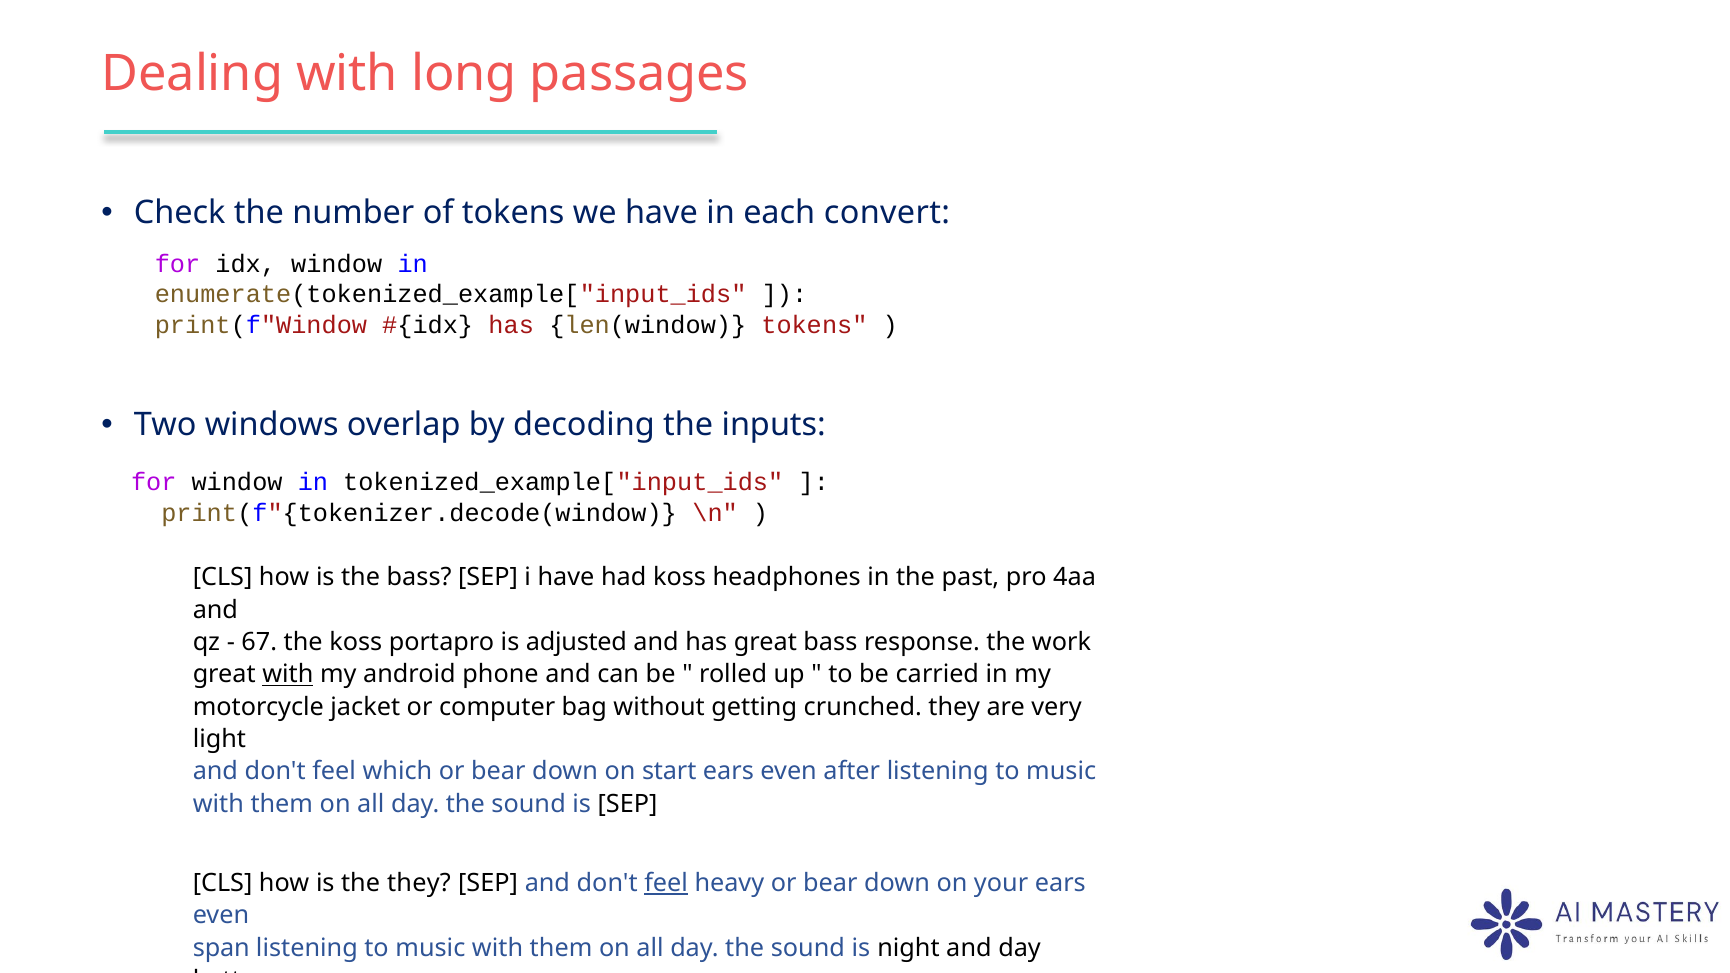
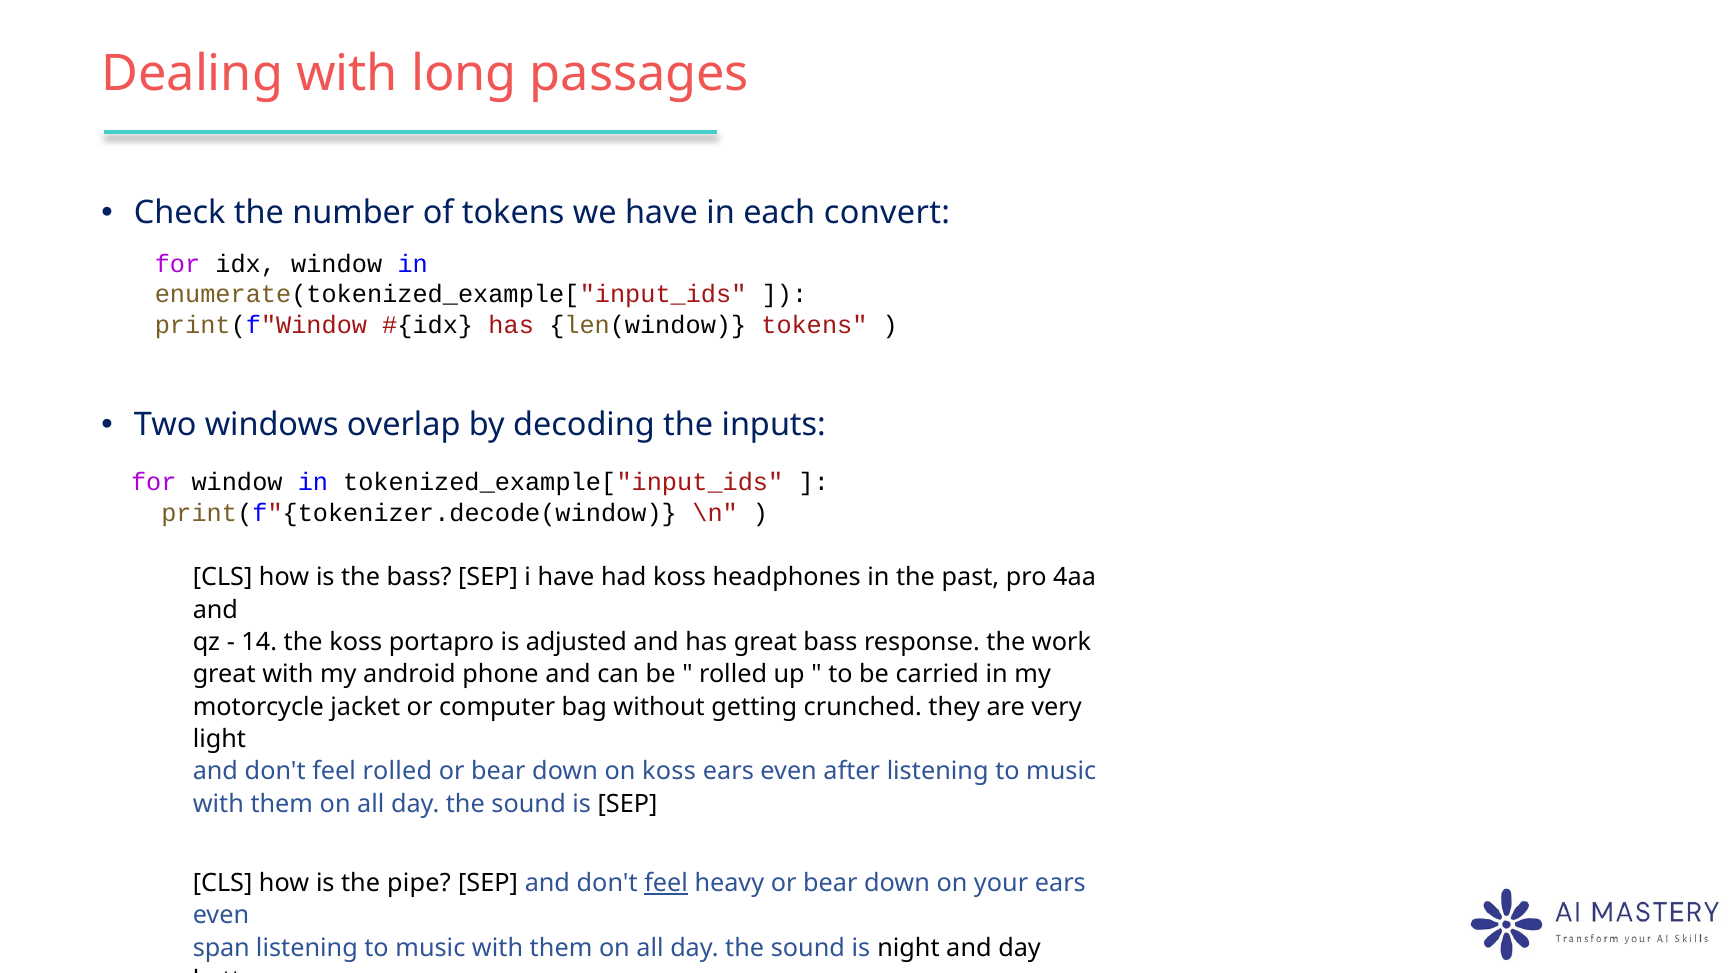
67: 67 -> 14
with at (288, 675) underline: present -> none
feel which: which -> rolled
on start: start -> koss
the they: they -> pipe
